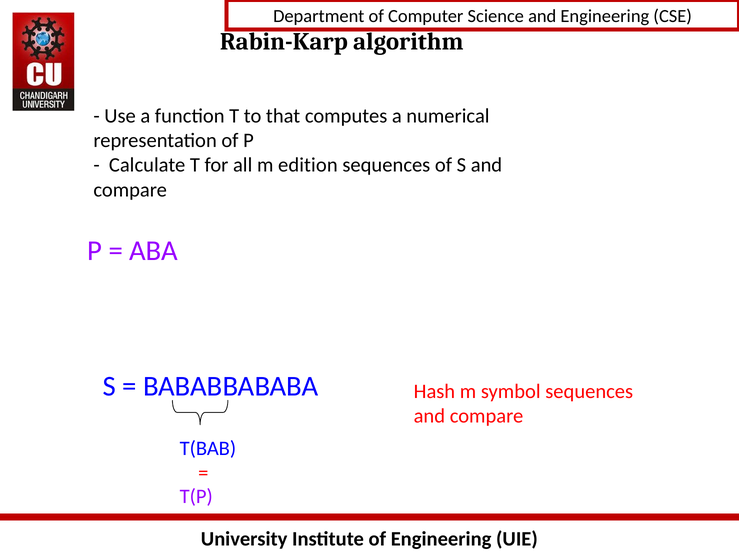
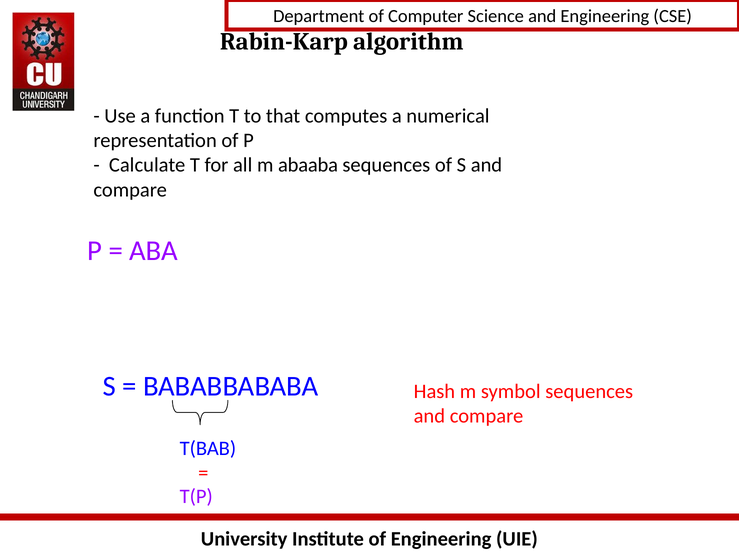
edition: edition -> abaaba
